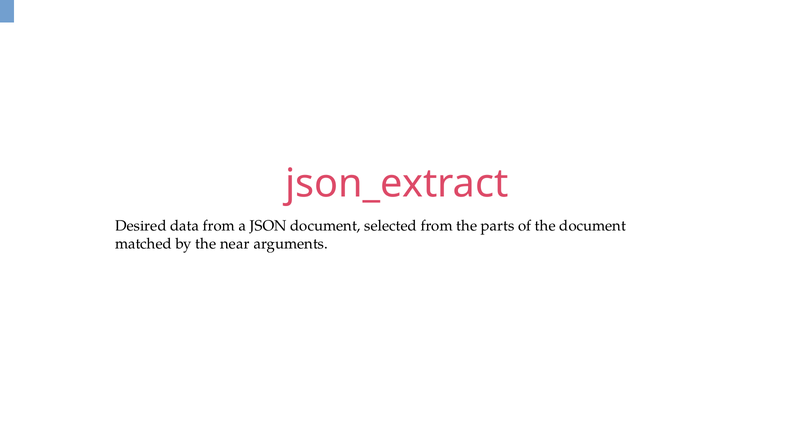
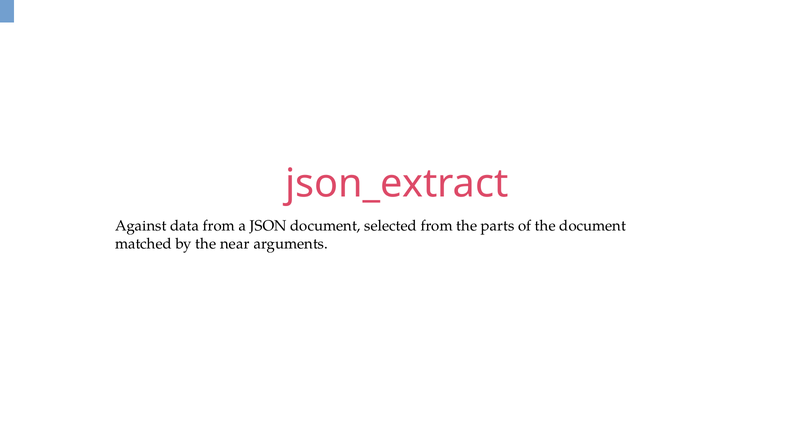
Desired: Desired -> Against
